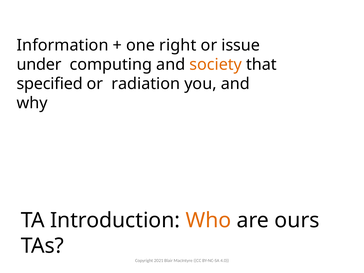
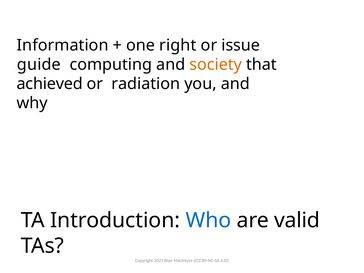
under: under -> guide
specified: specified -> achieved
Who colour: orange -> blue
ours: ours -> valid
